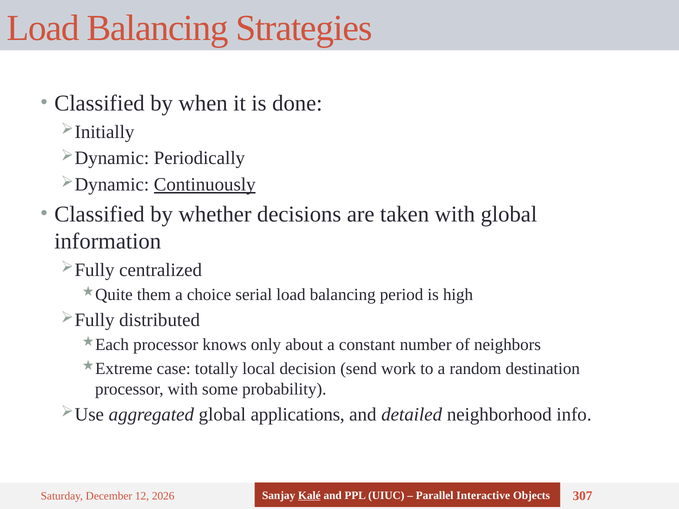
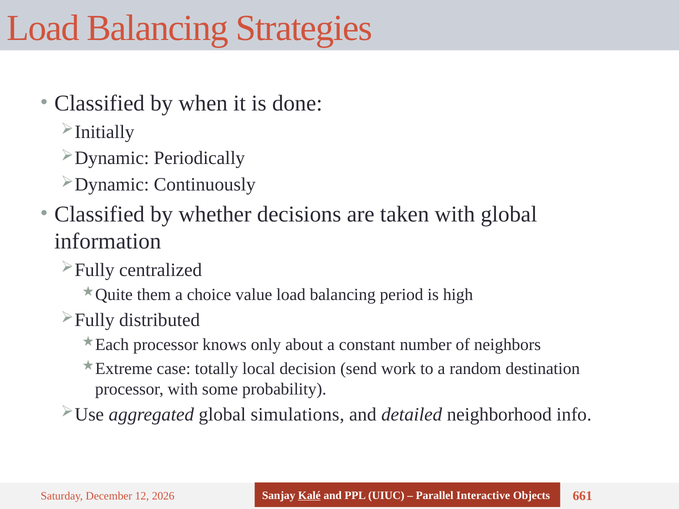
Continuously underline: present -> none
serial: serial -> value
applications: applications -> simulations
307: 307 -> 661
